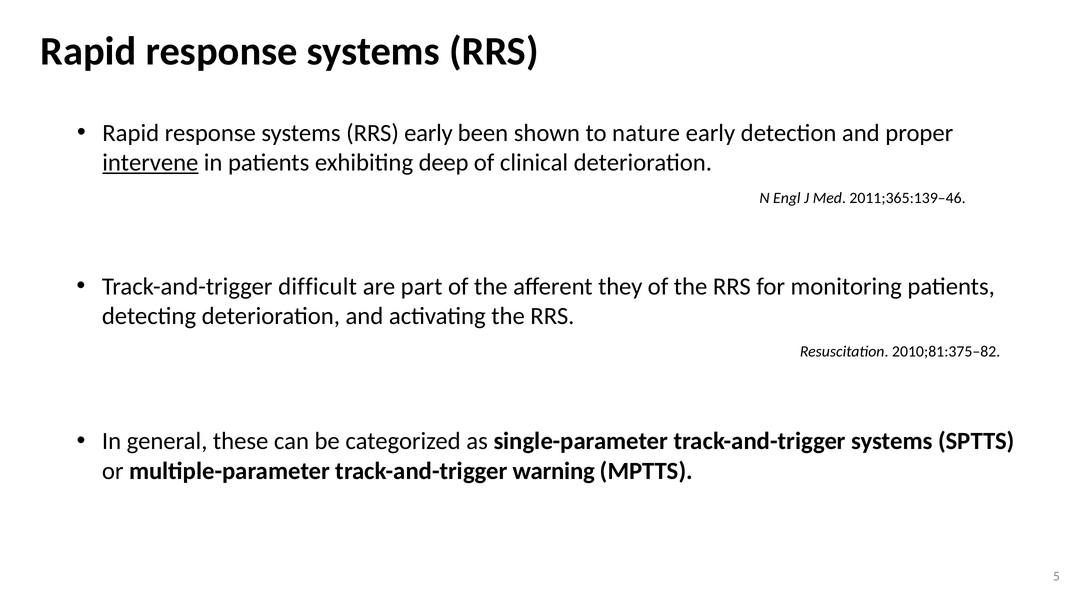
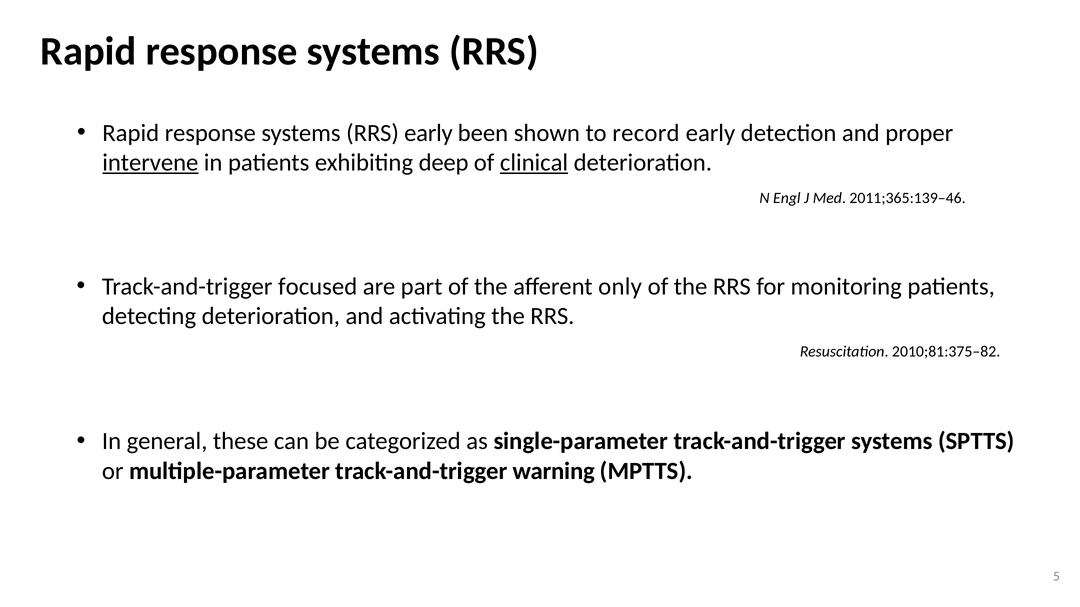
nature: nature -> record
clinical underline: none -> present
difficult: difficult -> focused
they: they -> only
